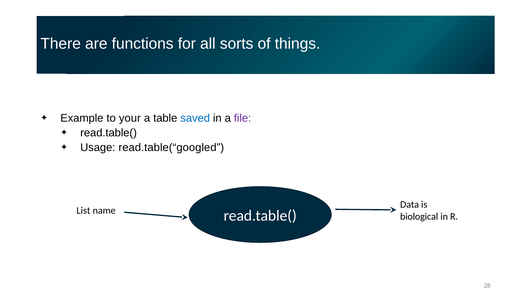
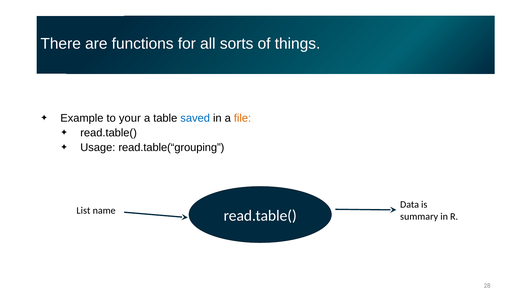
file colour: purple -> orange
read.table(“googled: read.table(“googled -> read.table(“grouping
biological: biological -> summary
